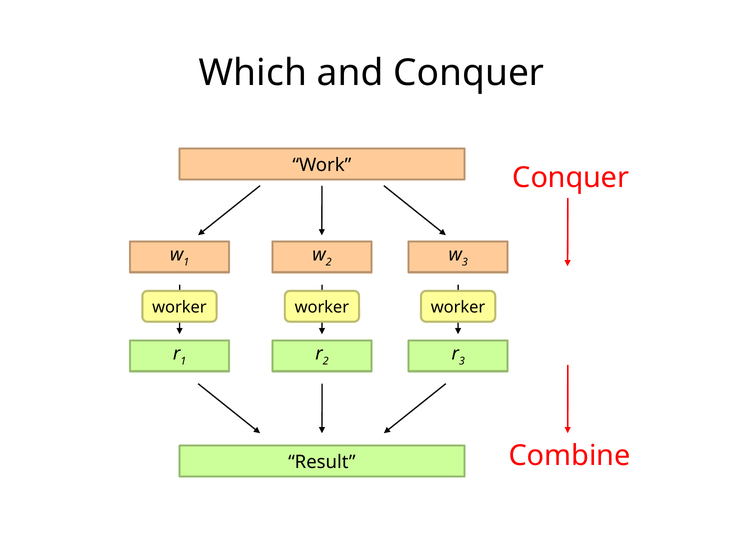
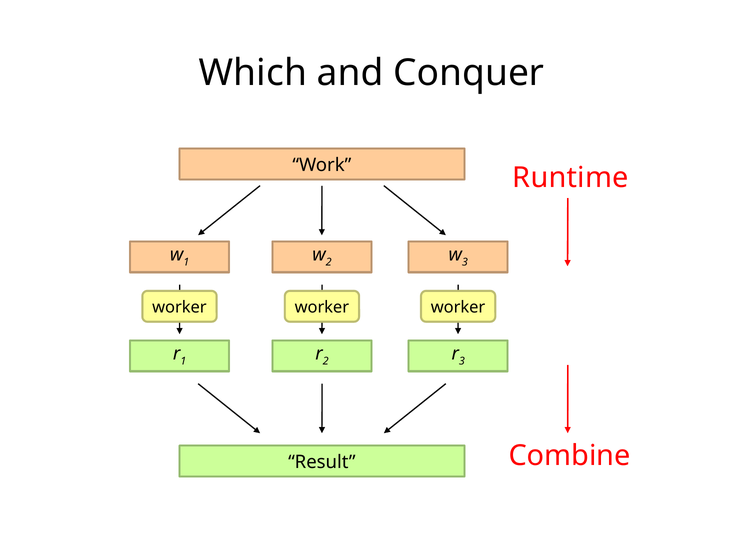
Conquer at (571, 178): Conquer -> Runtime
